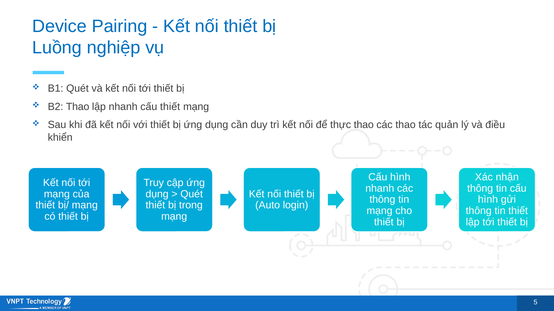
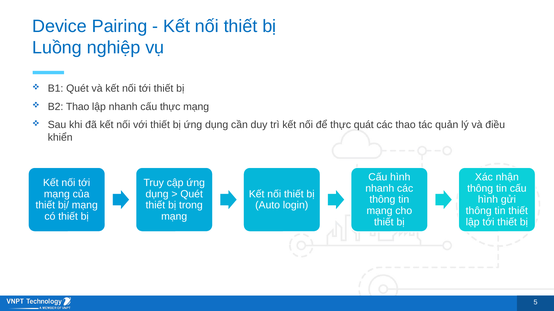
cấu thiết: thiết -> thực
thực thao: thao -> quát
